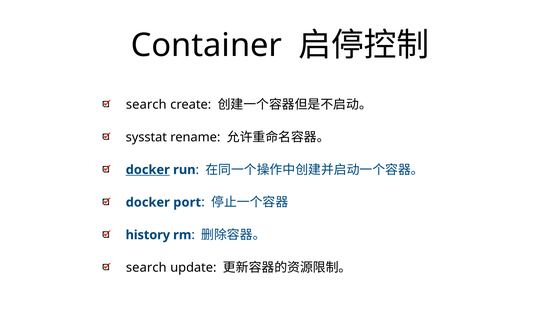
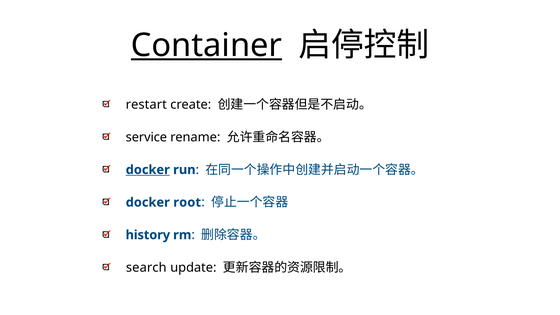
Container underline: none -> present
search at (146, 105): search -> restart
sysstat: sysstat -> service
port: port -> root
